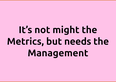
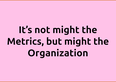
but needs: needs -> might
Management: Management -> Organization
